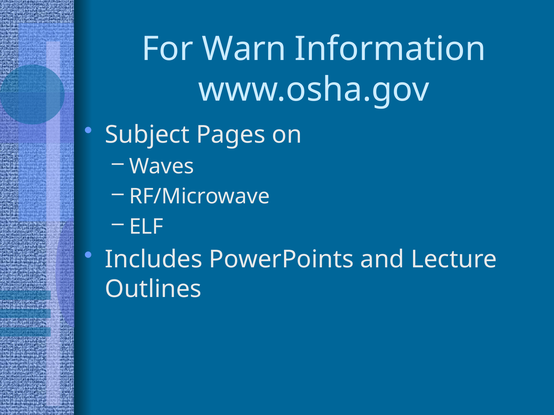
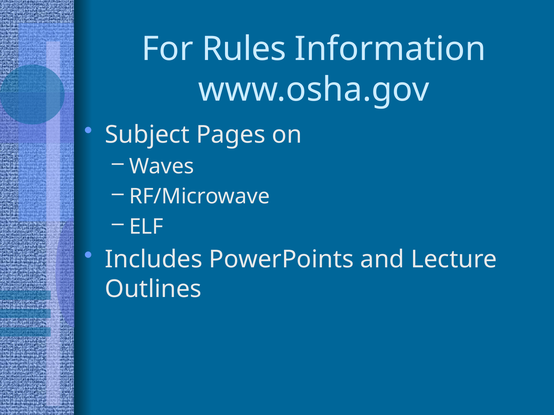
Warn: Warn -> Rules
